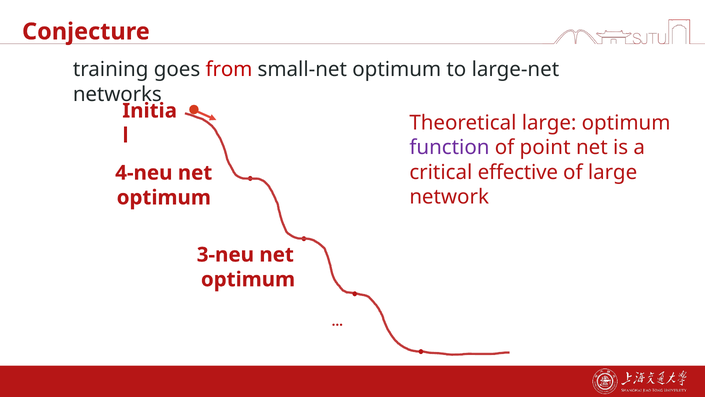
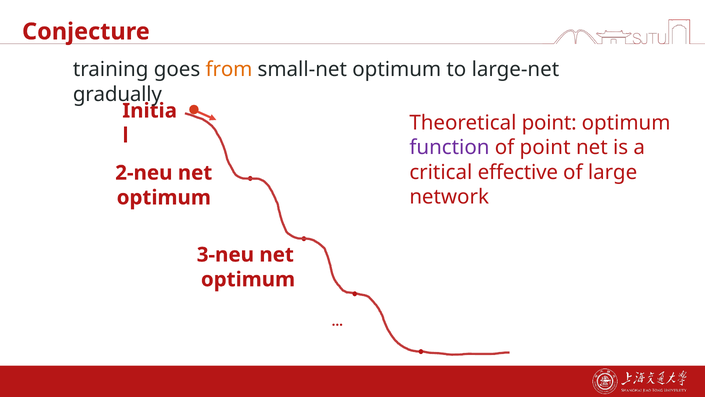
from colour: red -> orange
networks: networks -> gradually
Theoretical large: large -> point
4-neu: 4-neu -> 2-neu
